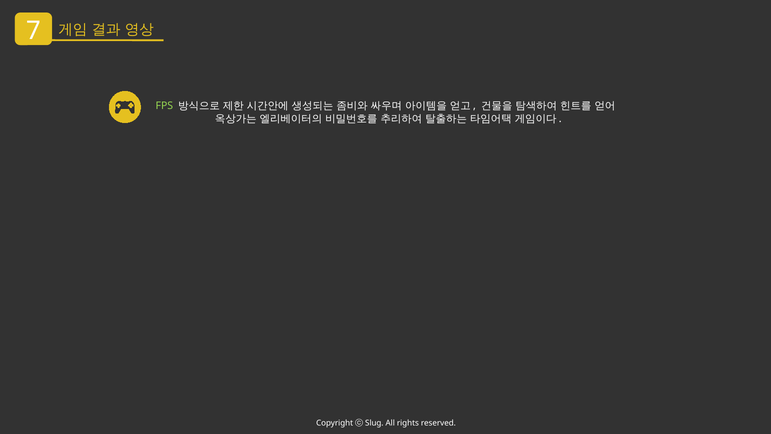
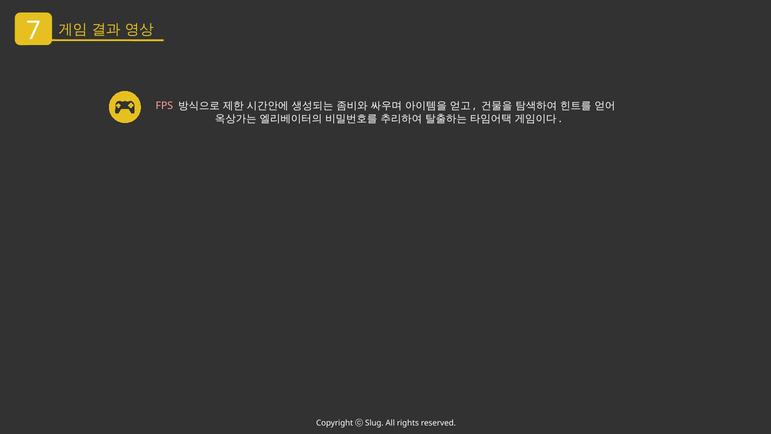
FPS colour: light green -> pink
